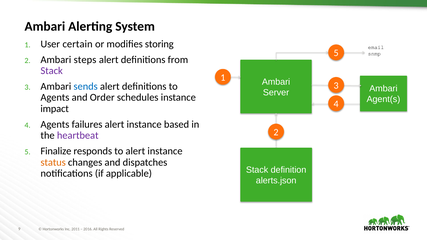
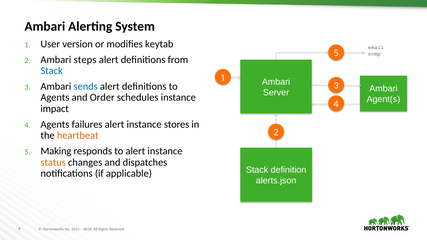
certain: certain -> version
storing: storing -> keytab
Stack at (52, 71) colour: purple -> blue
based: based -> stores
heartbeat colour: purple -> orange
Finalize: Finalize -> Making
